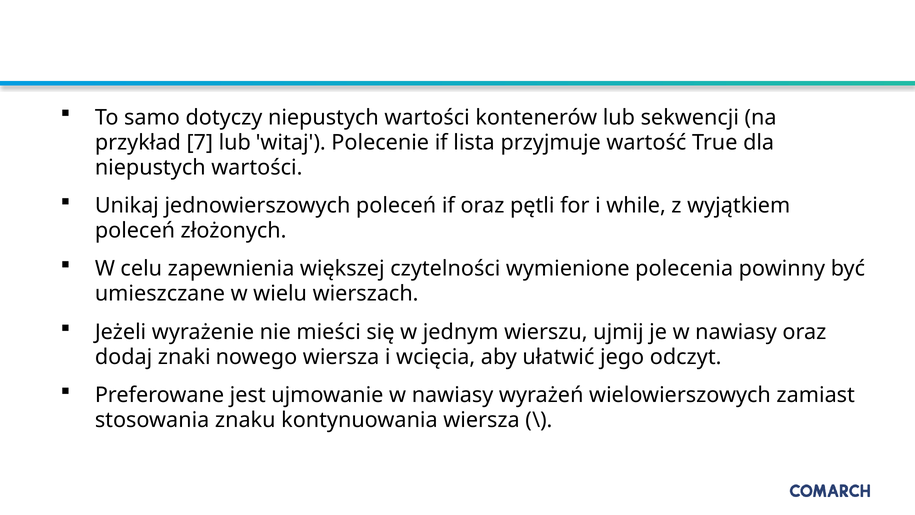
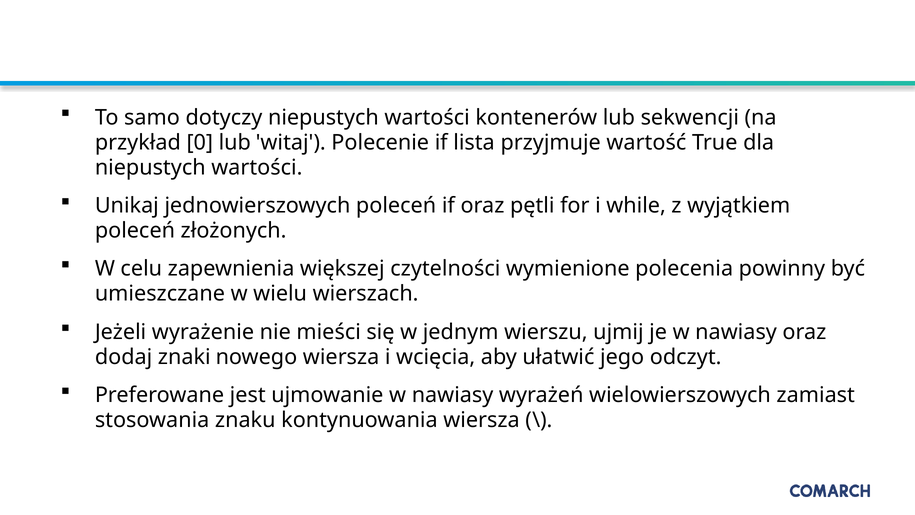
7: 7 -> 0
